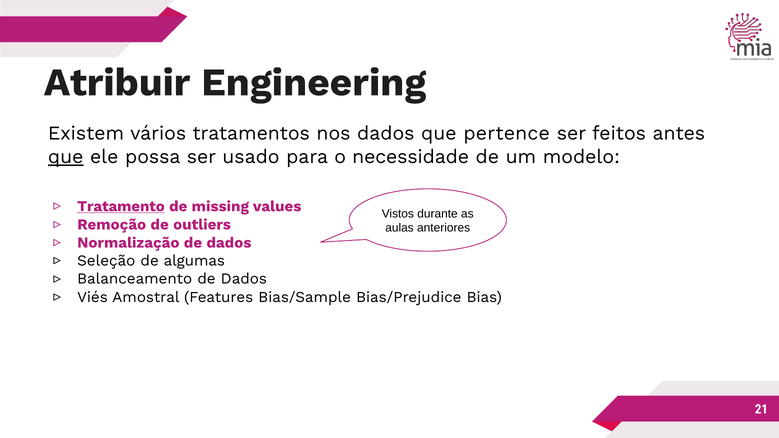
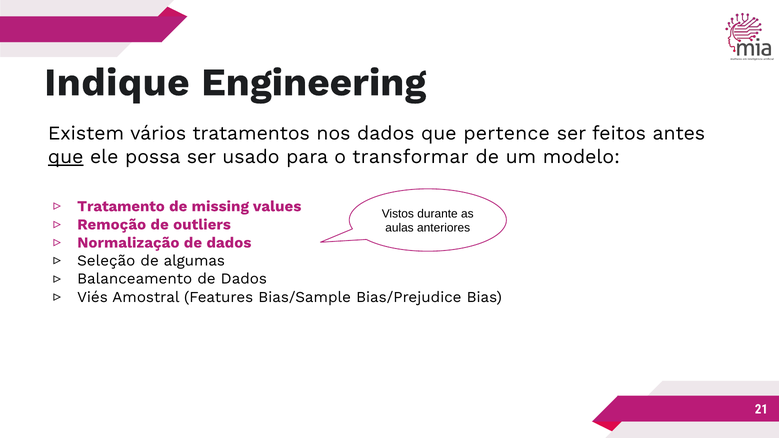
Atribuir: Atribuir -> Indique
necessidade: necessidade -> transformar
Tratamento underline: present -> none
